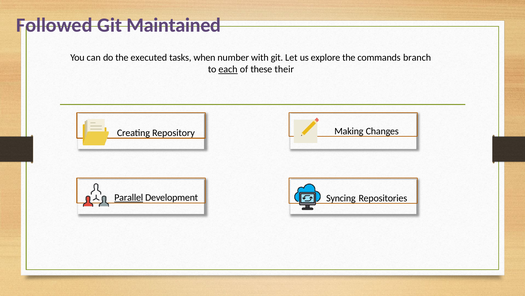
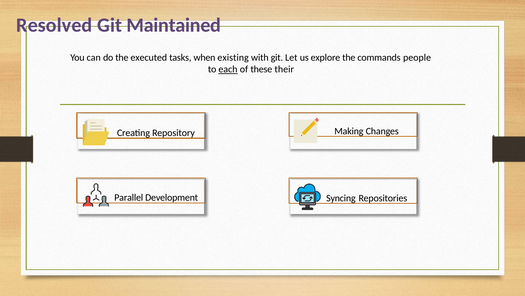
Followed: Followed -> Resolved
number: number -> existing
branch: branch -> people
Parallel underline: present -> none
